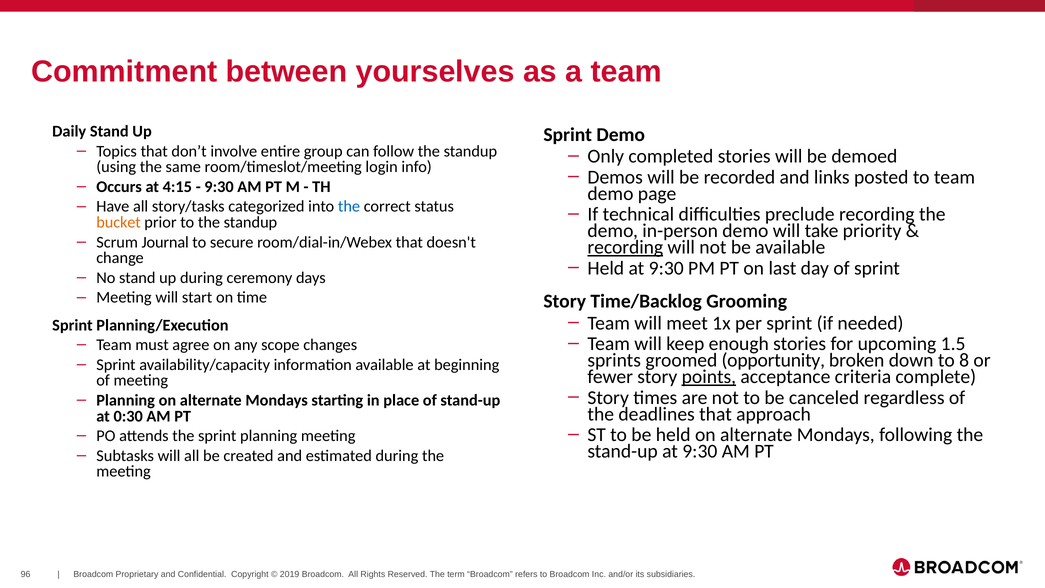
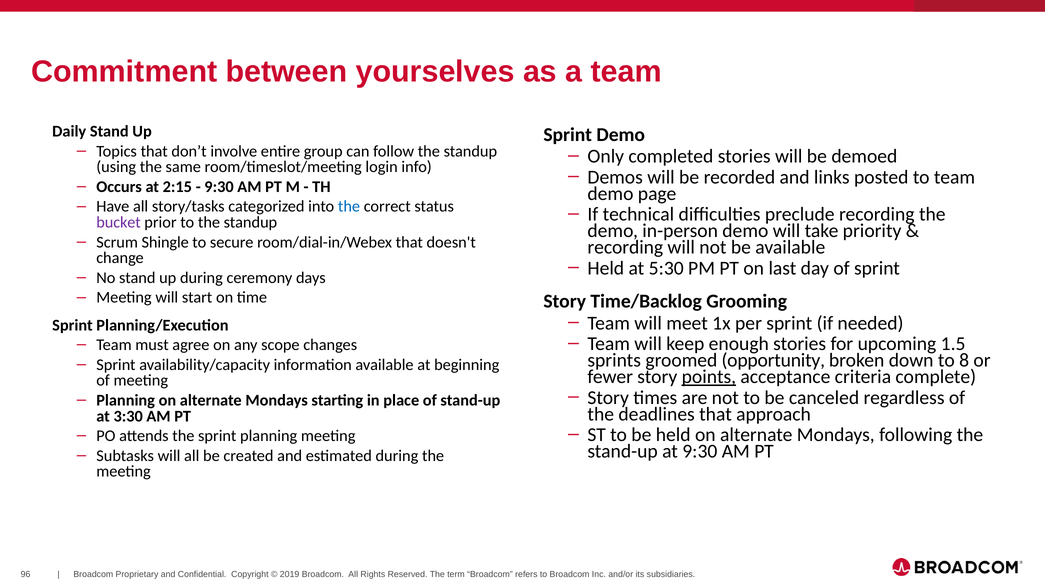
4:15: 4:15 -> 2:15
bucket colour: orange -> purple
Journal: Journal -> Shingle
recording at (625, 247) underline: present -> none
Held at 9:30: 9:30 -> 5:30
0:30: 0:30 -> 3:30
